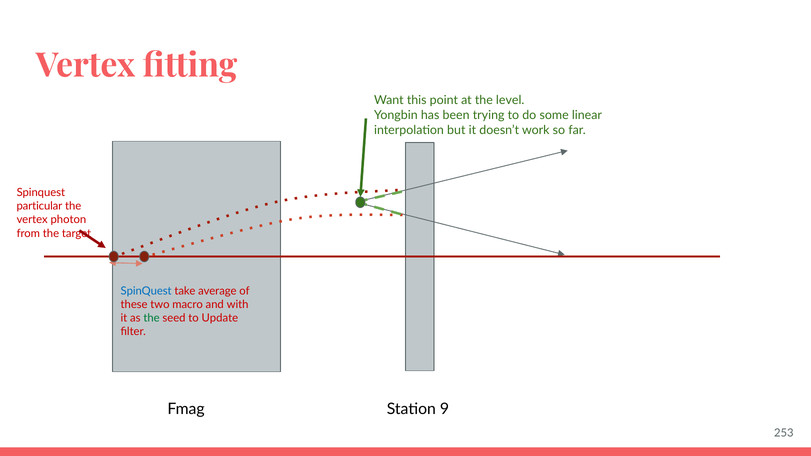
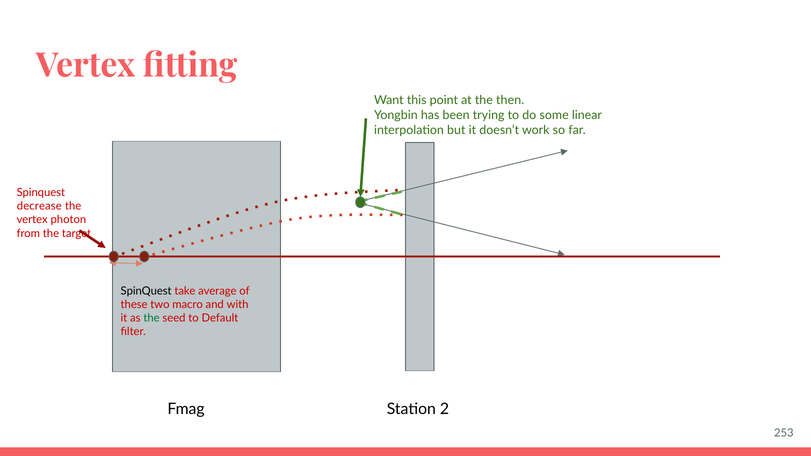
level: level -> then
particular: particular -> decrease
SpinQuest at (146, 291) colour: blue -> black
Update: Update -> Default
9: 9 -> 2
